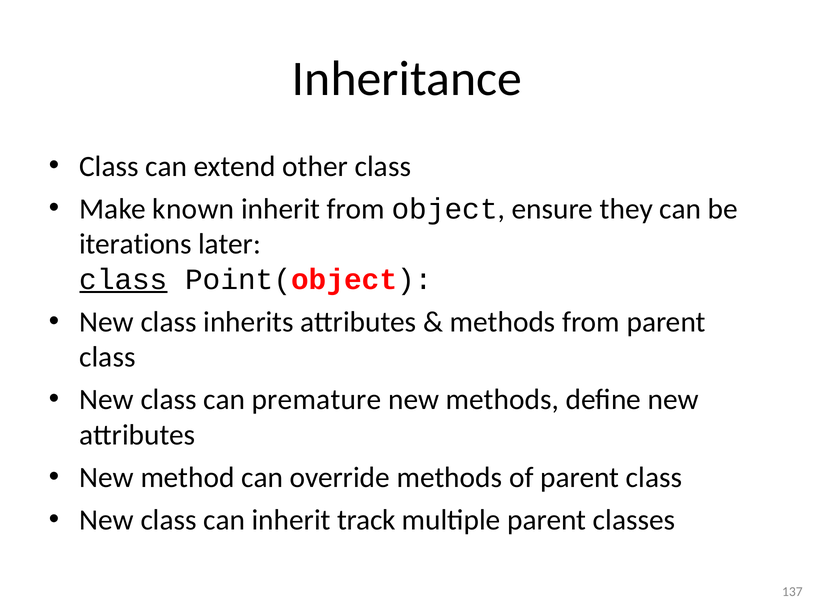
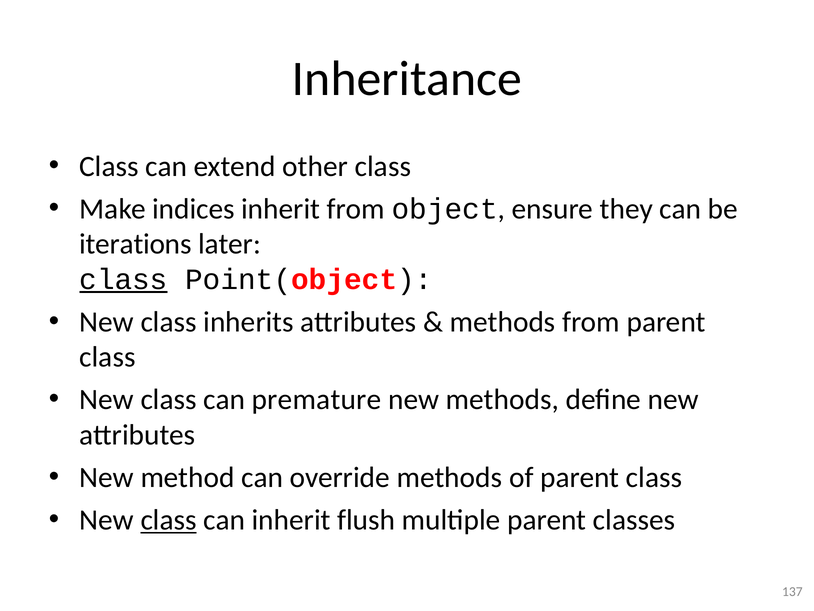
known: known -> indices
class at (169, 520) underline: none -> present
track: track -> flush
